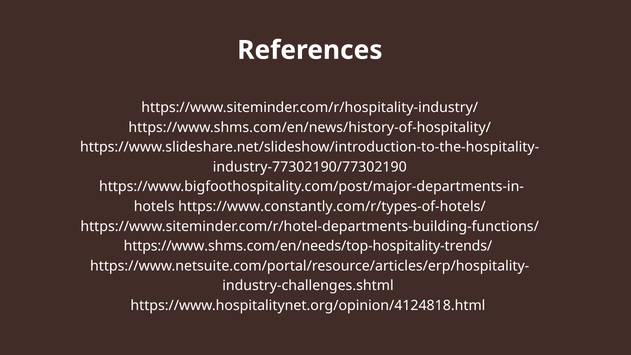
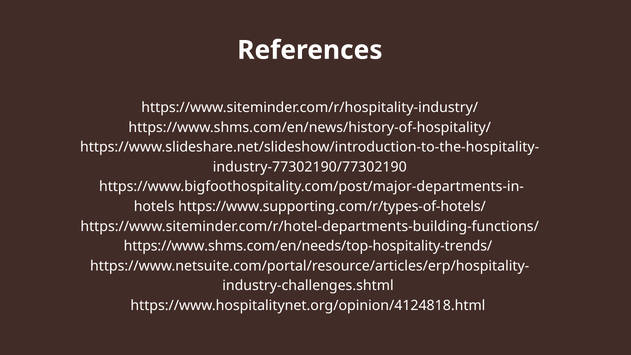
https://www.constantly.com/r/types-of-hotels/: https://www.constantly.com/r/types-of-hotels/ -> https://www.supporting.com/r/types-of-hotels/
